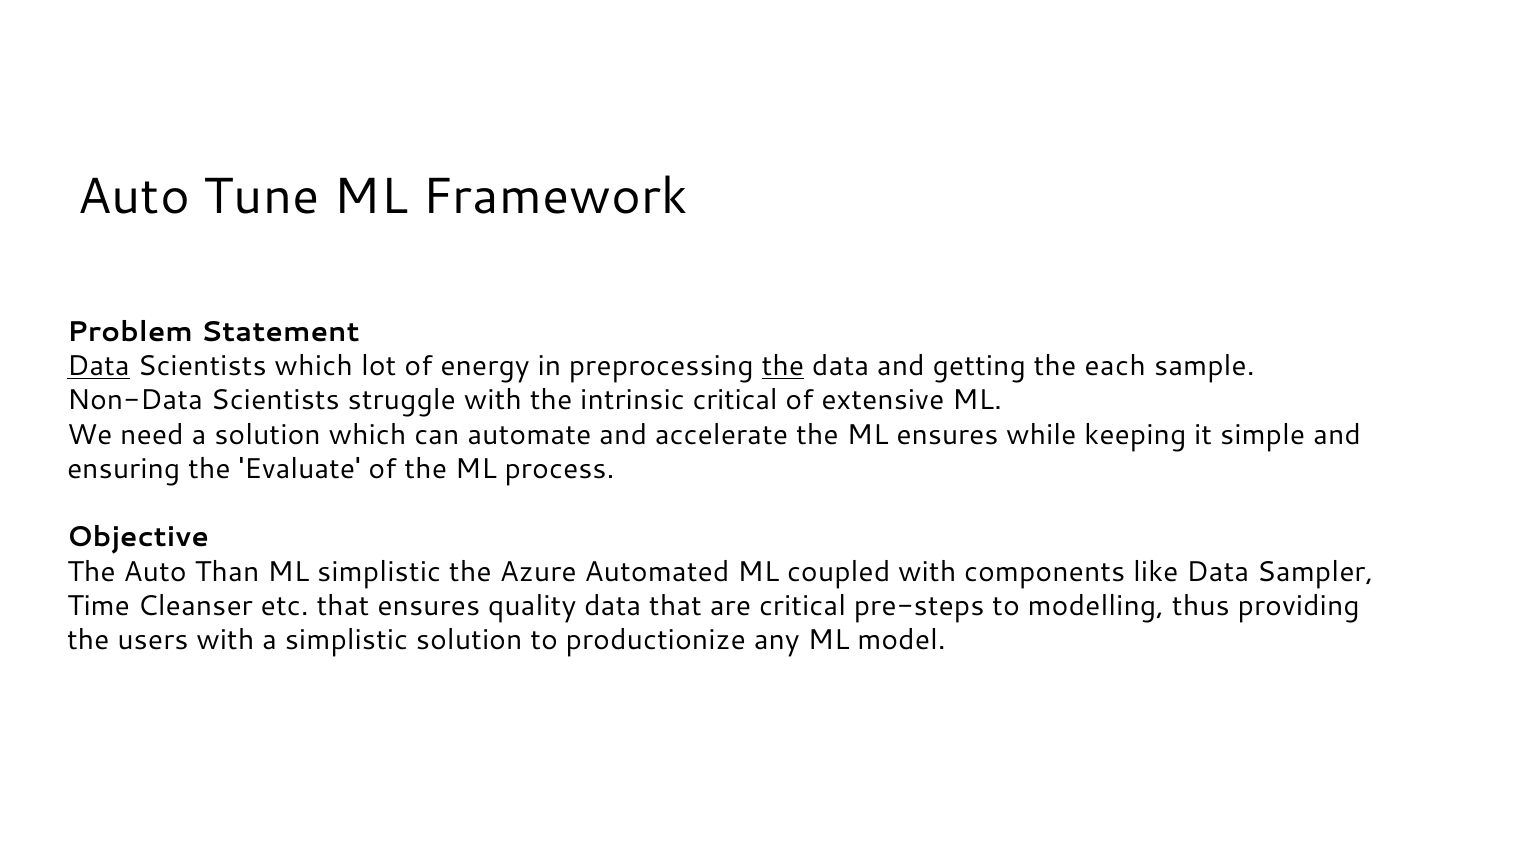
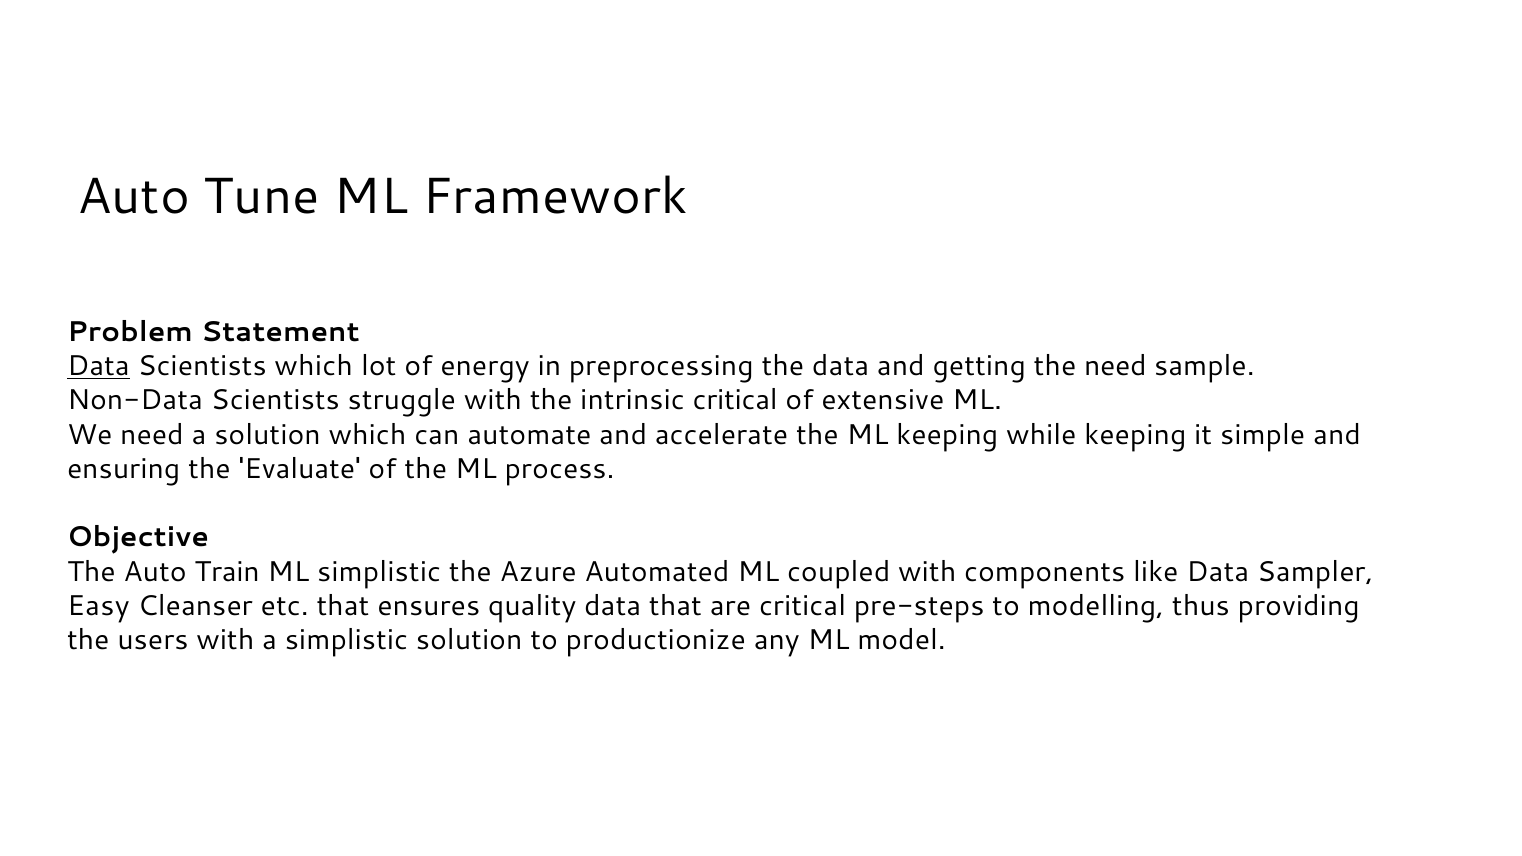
the at (783, 366) underline: present -> none
the each: each -> need
ML ensures: ensures -> keeping
Than: Than -> Train
Time: Time -> Easy
